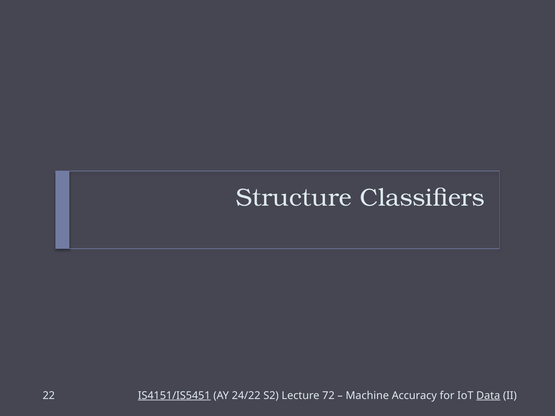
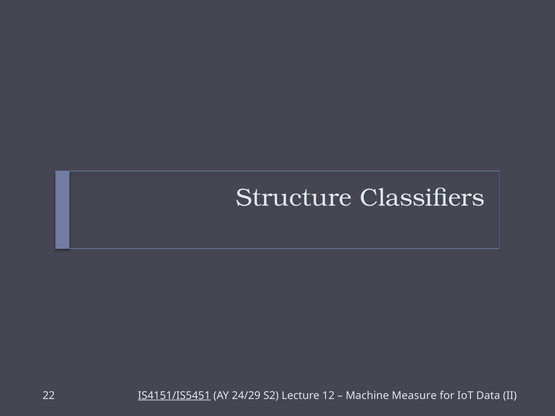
24/22: 24/22 -> 24/29
72: 72 -> 12
Accuracy: Accuracy -> Measure
Data underline: present -> none
